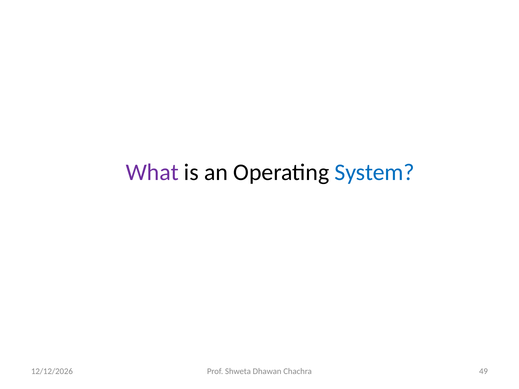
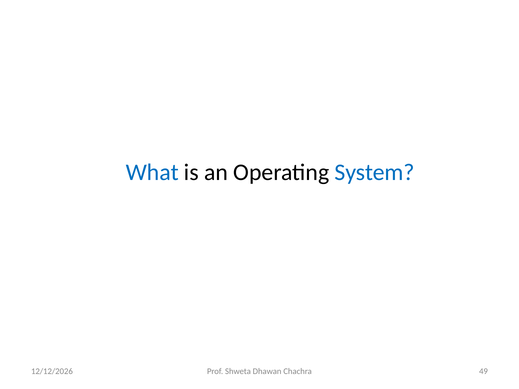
What colour: purple -> blue
